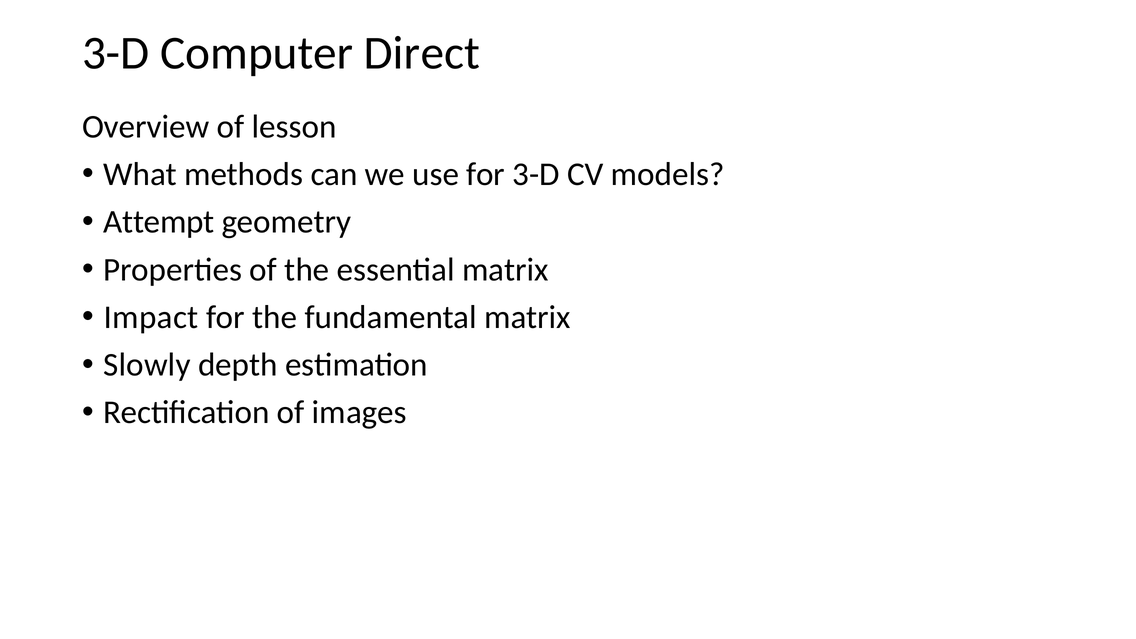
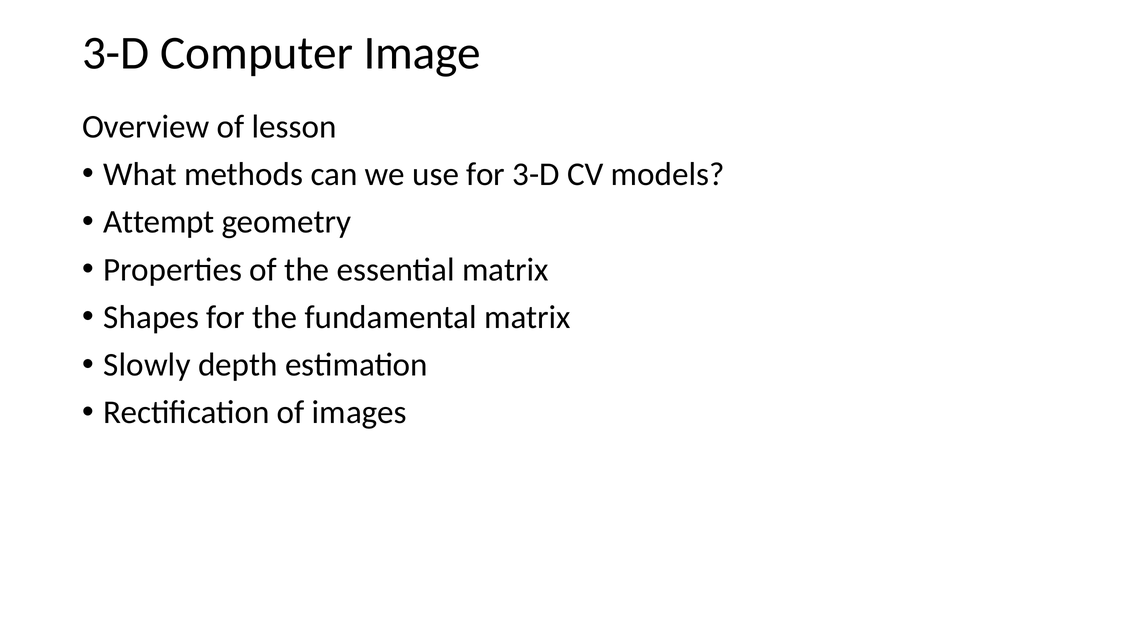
Direct: Direct -> Image
Impact: Impact -> Shapes
